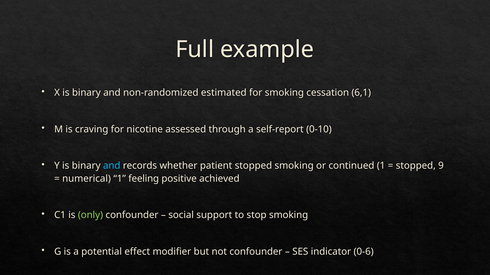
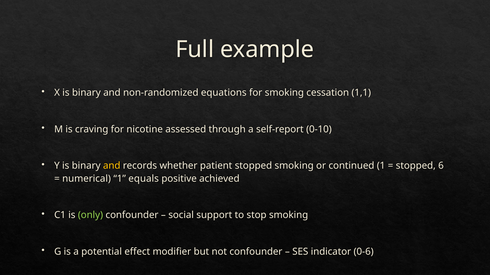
estimated: estimated -> equations
6,1: 6,1 -> 1,1
and at (112, 166) colour: light blue -> yellow
9: 9 -> 6
feeling: feeling -> equals
